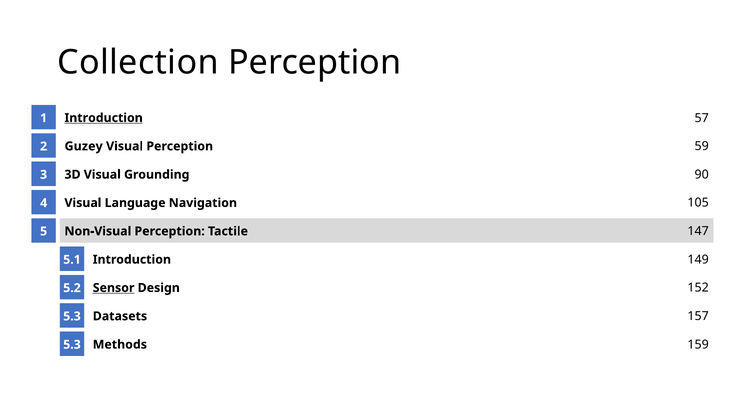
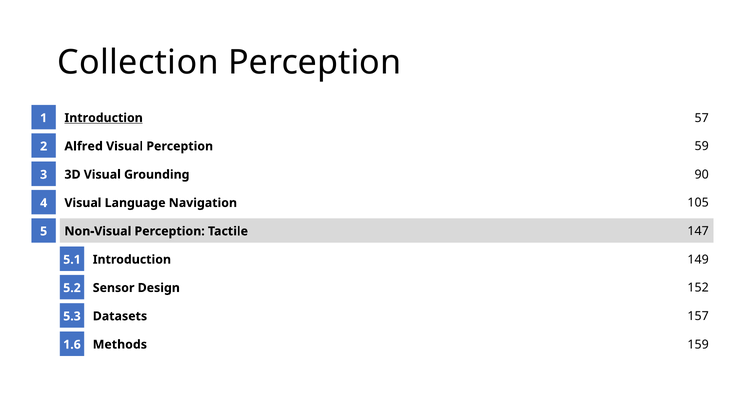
Guzey: Guzey -> Alfred
Sensor underline: present -> none
5.3 at (72, 345): 5.3 -> 1.6
